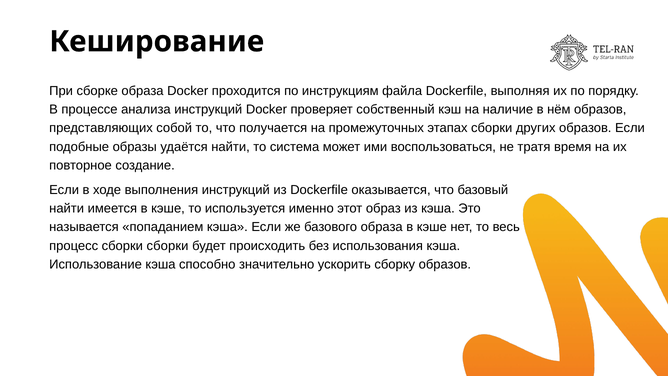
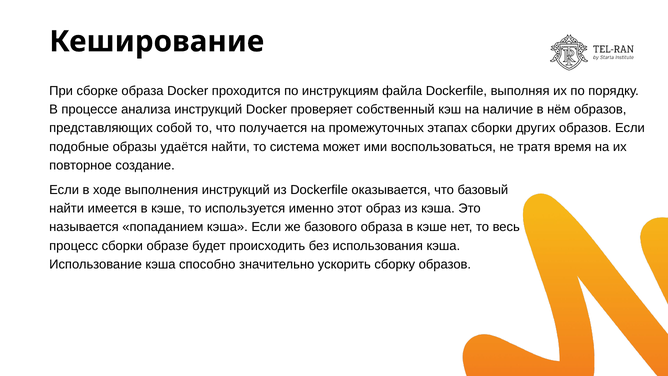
сборки сборки: сборки -> образе
